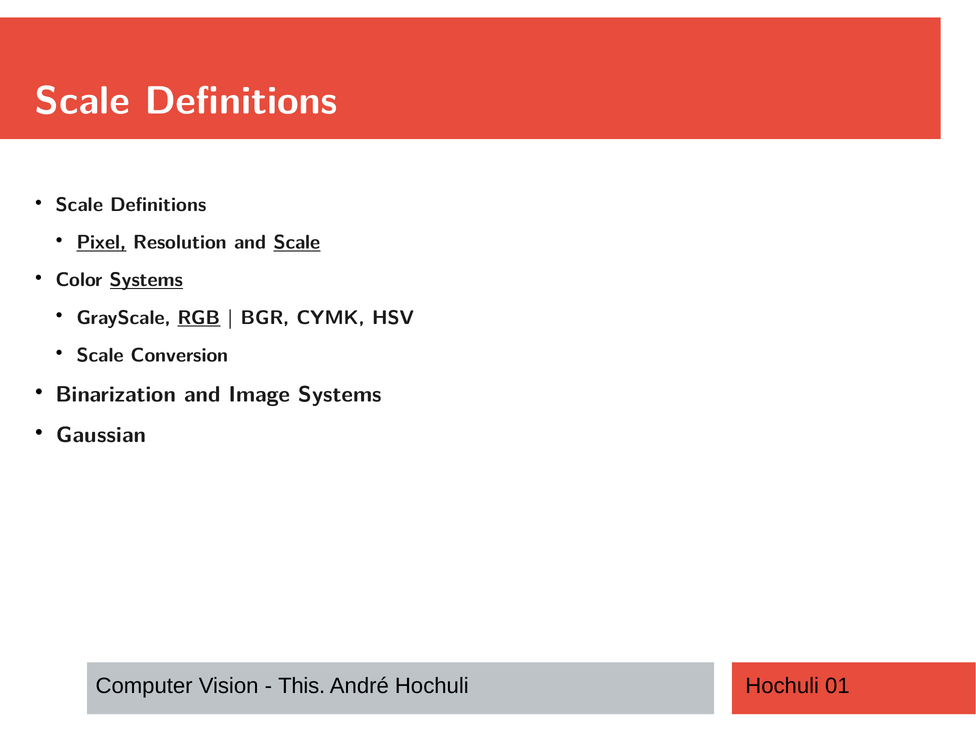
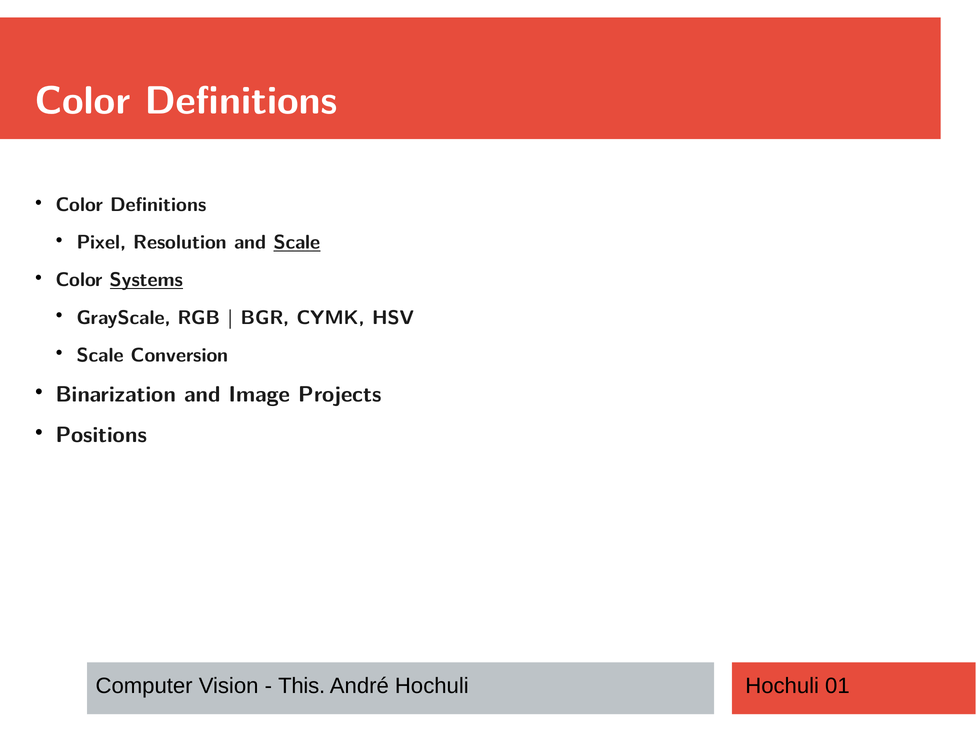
Scale at (82, 101): Scale -> Color
Scale at (79, 205): Scale -> Color
Pixel underline: present -> none
RGB underline: present -> none
Image Systems: Systems -> Projects
Gaussian: Gaussian -> Positions
